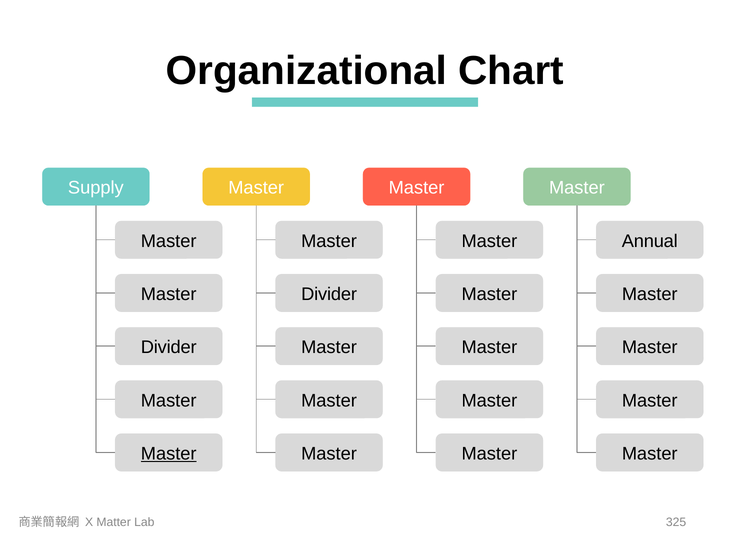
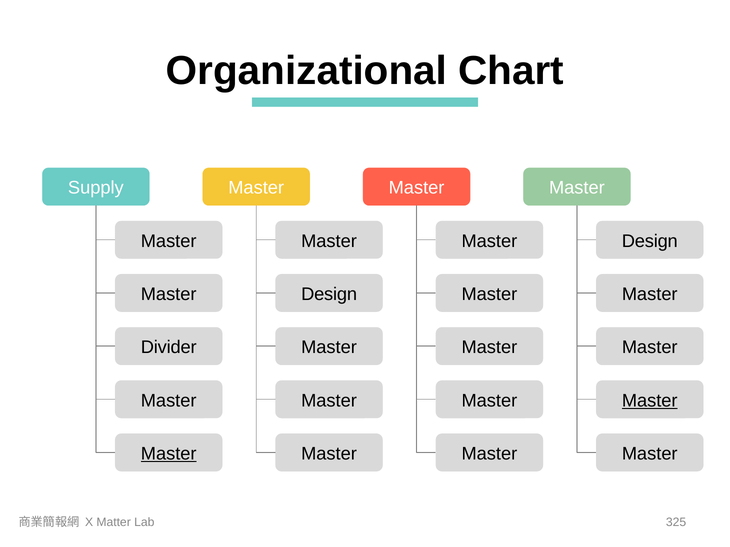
Annual at (650, 241): Annual -> Design
Divider at (329, 294): Divider -> Design
Master at (650, 401) underline: none -> present
